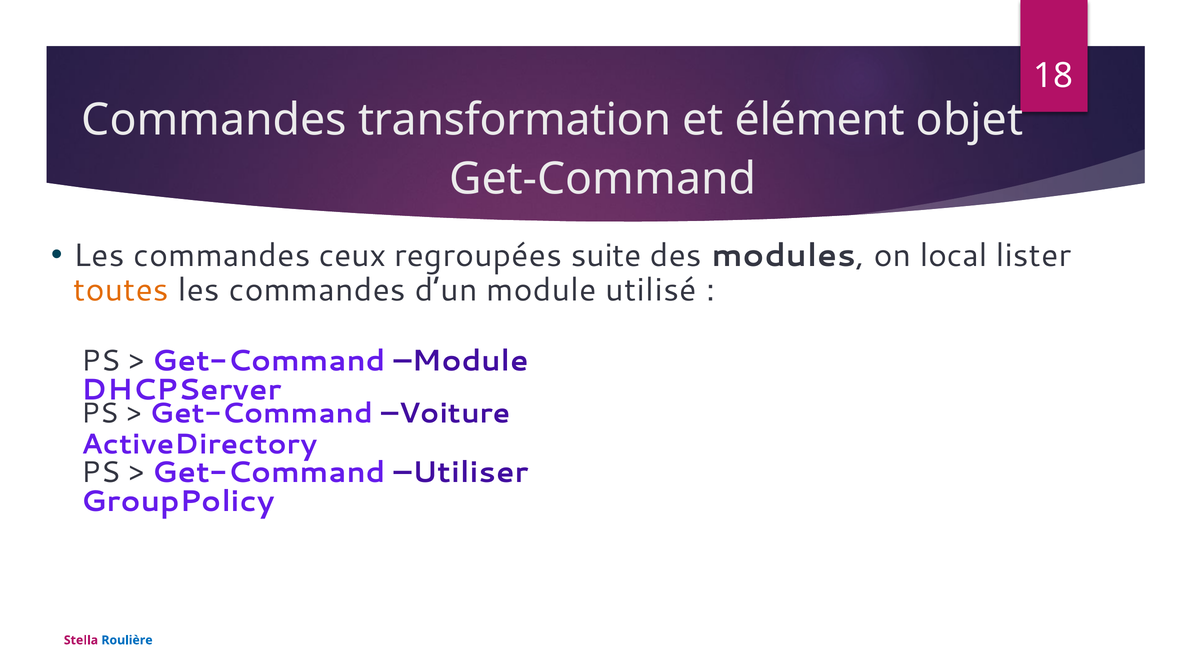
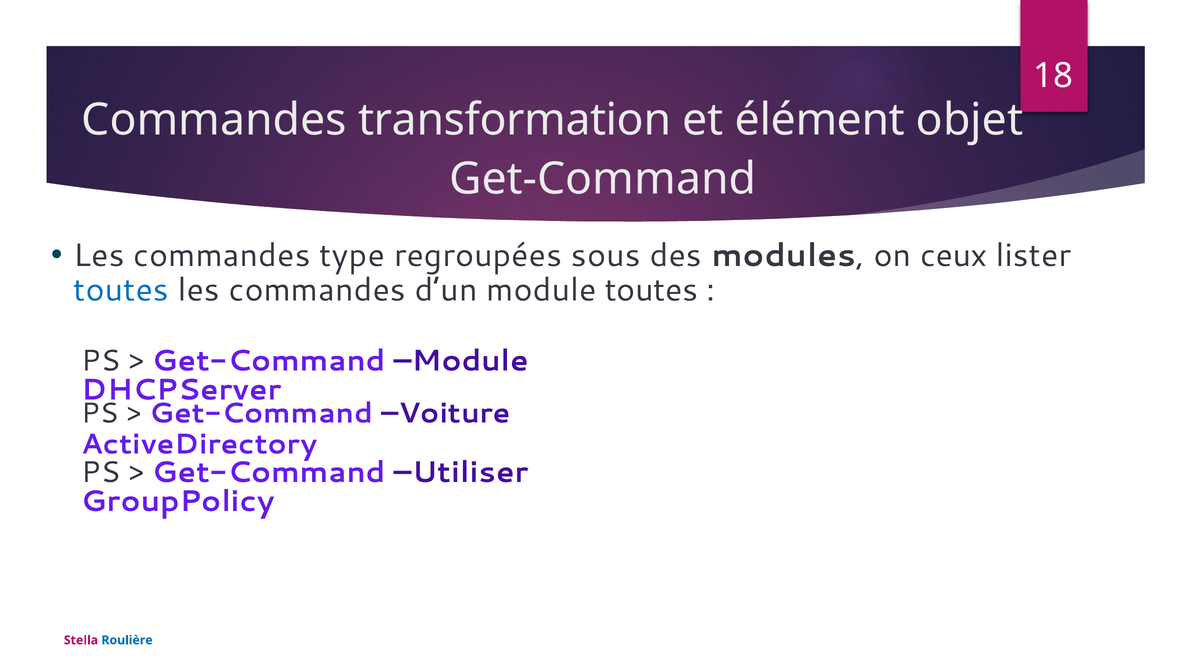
ceux: ceux -> type
suite: suite -> sous
local: local -> ceux
toutes at (121, 290) colour: orange -> blue
module utilisé: utilisé -> toutes
